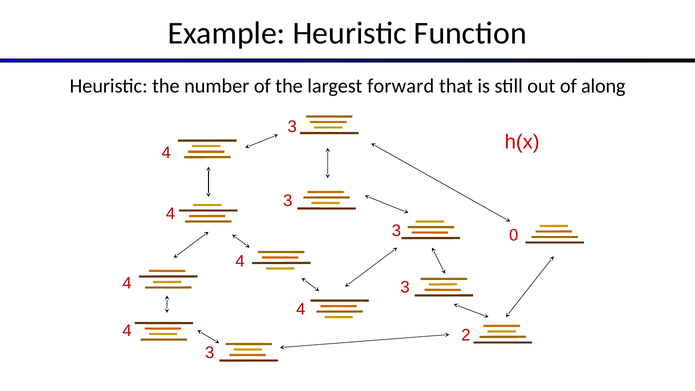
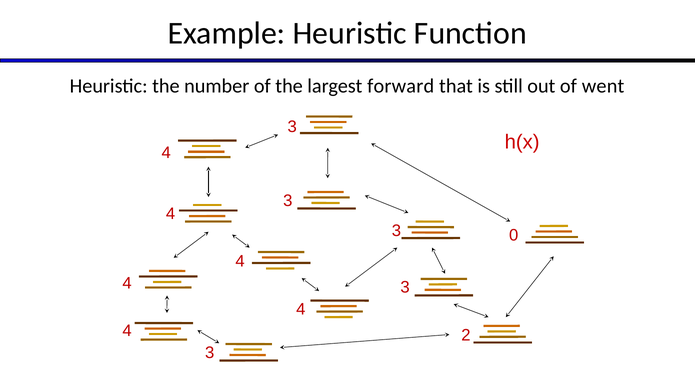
along: along -> went
